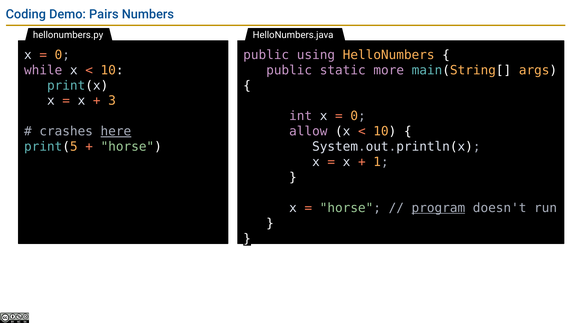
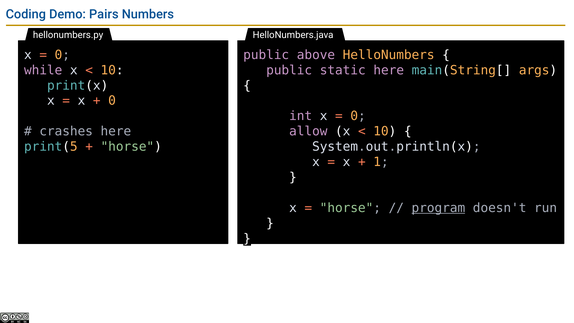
using: using -> above
static more: more -> here
3 at (112, 101): 3 -> 0
here at (116, 131) underline: present -> none
